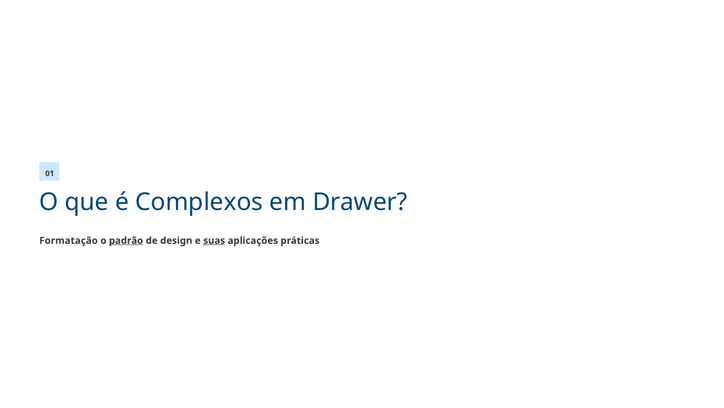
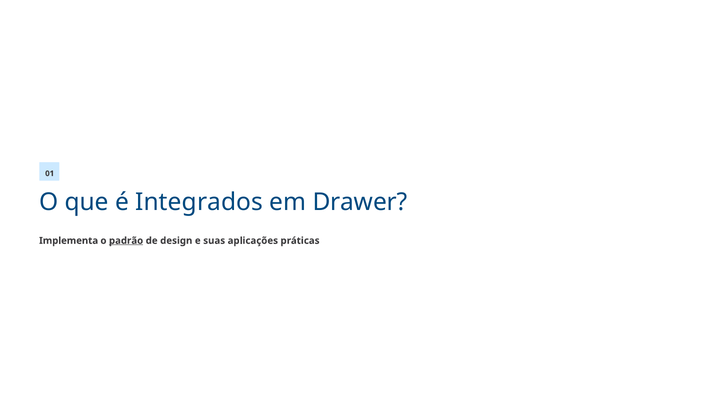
Complexos: Complexos -> Integrados
Formatação: Formatação -> Implementa
suas underline: present -> none
